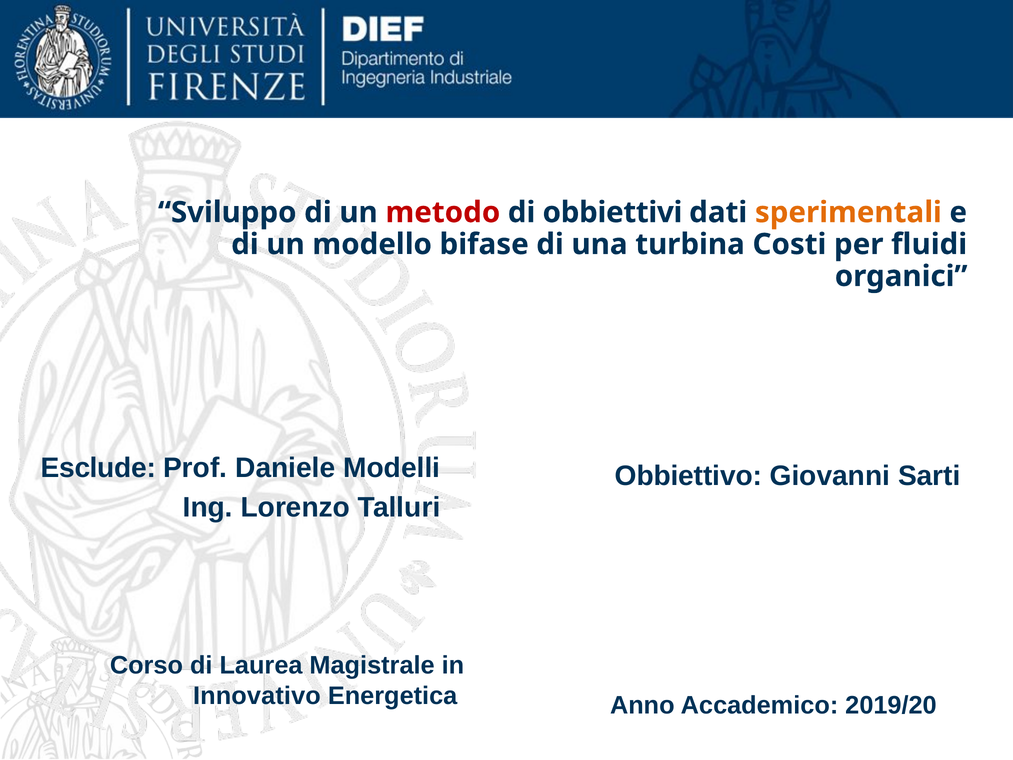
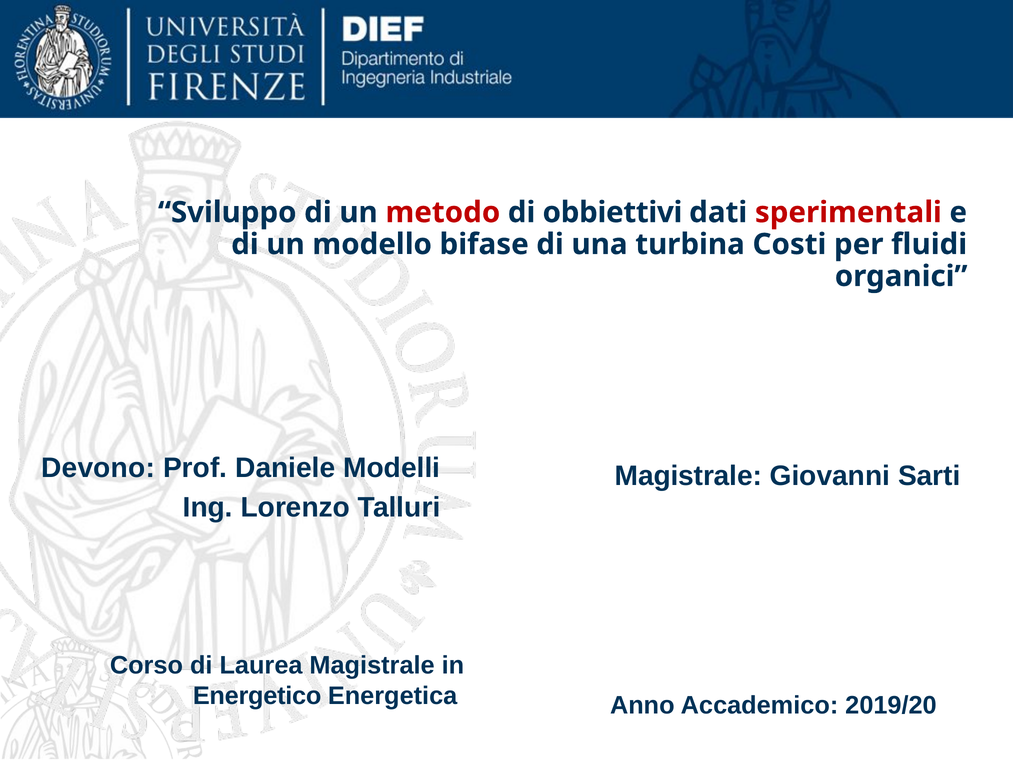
sperimentali colour: orange -> red
Esclude: Esclude -> Devono
Obbiettivo at (688, 476): Obbiettivo -> Magistrale
Innovativo: Innovativo -> Energetico
